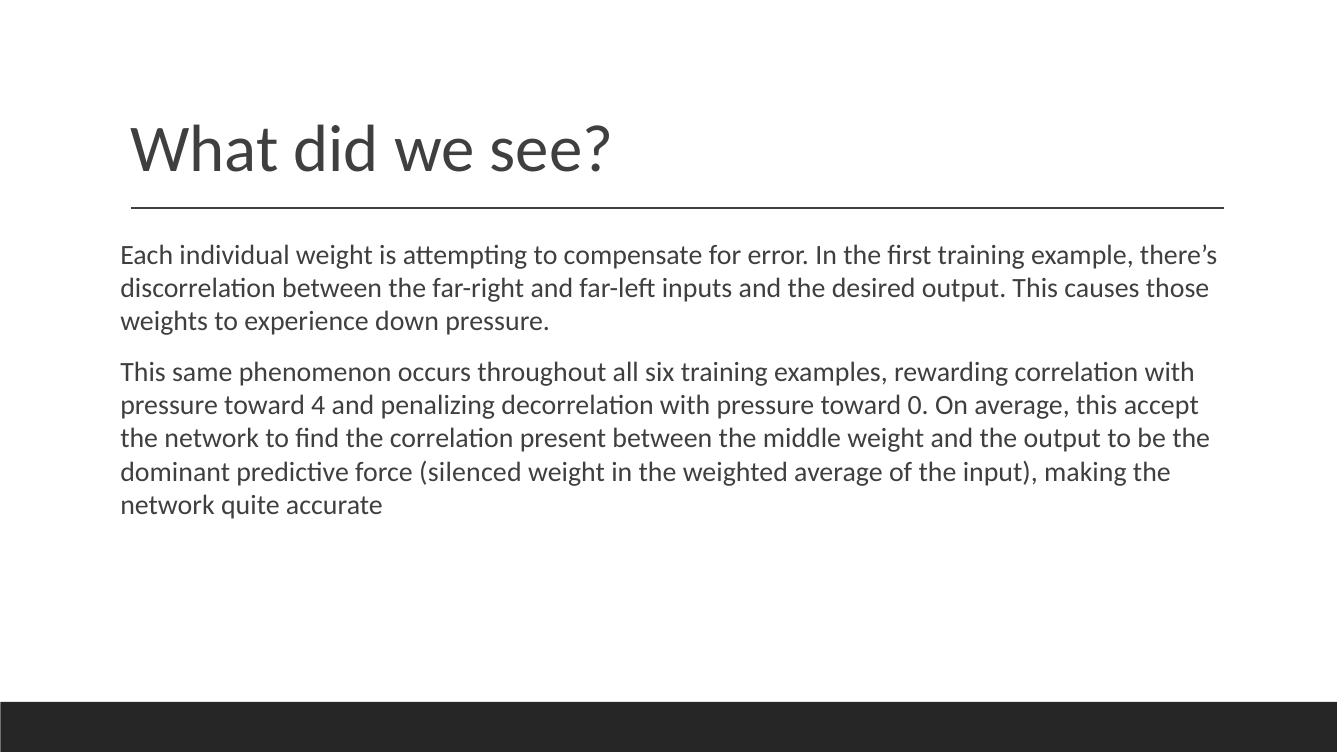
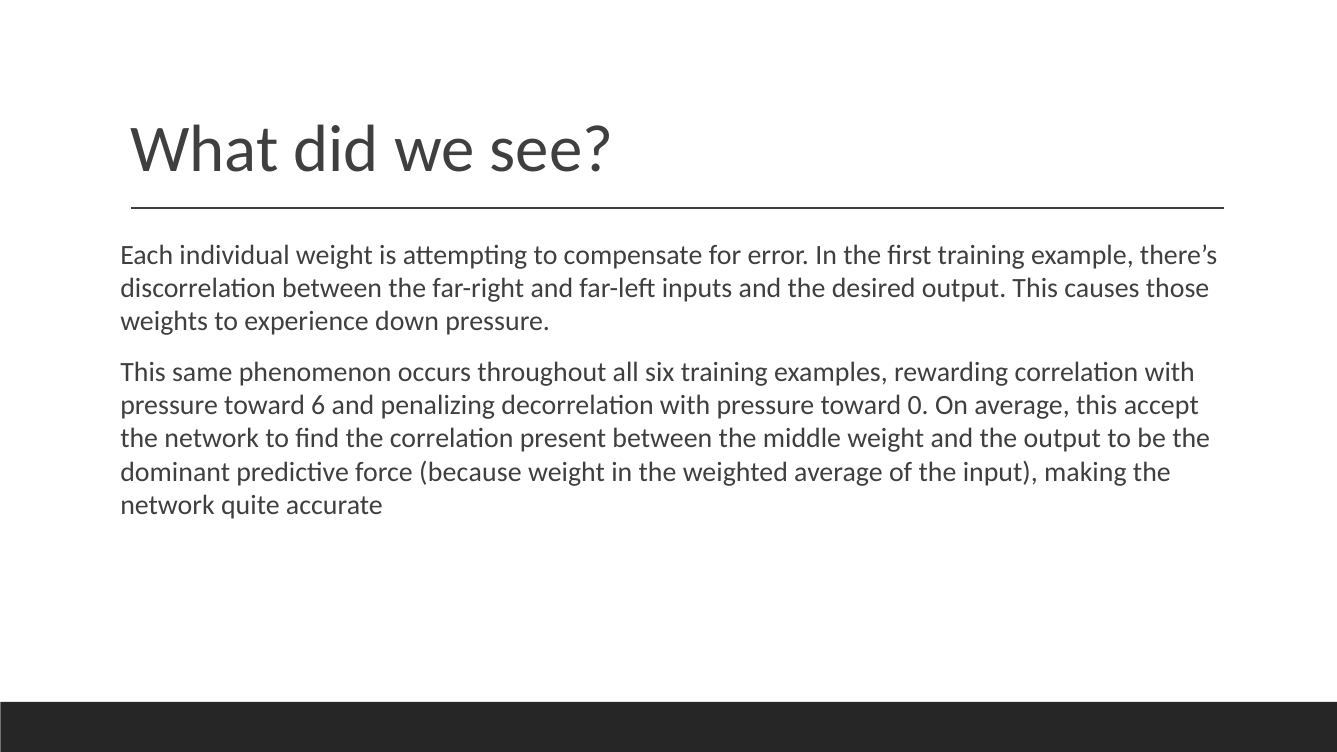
4: 4 -> 6
silenced: silenced -> because
